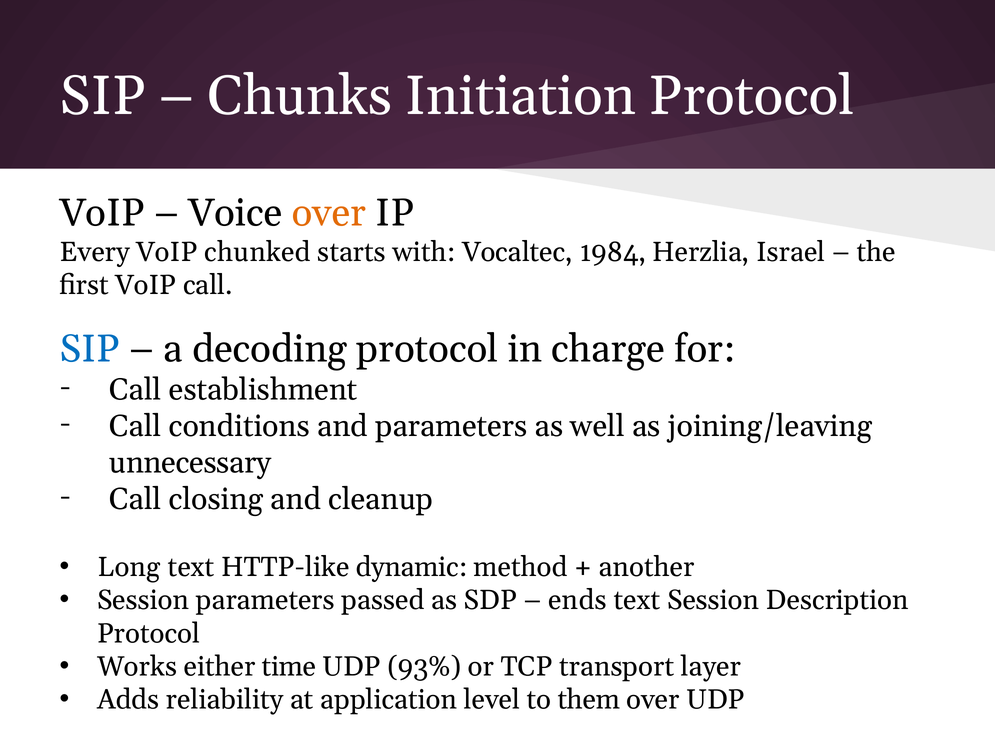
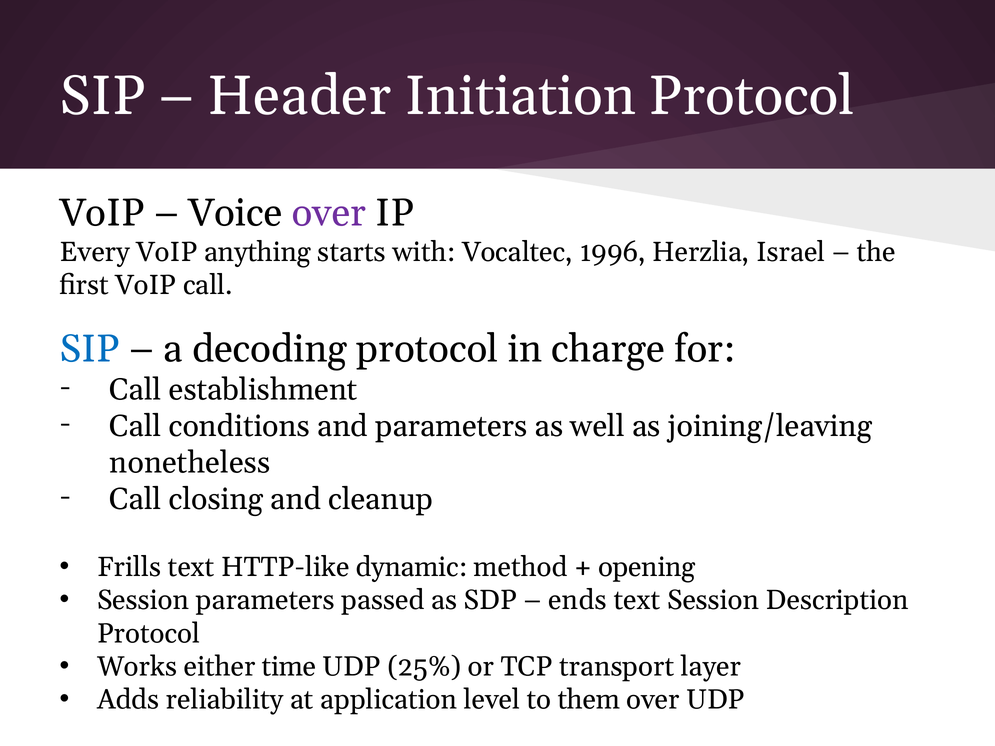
Chunks: Chunks -> Header
over at (329, 213) colour: orange -> purple
chunked: chunked -> anything
1984: 1984 -> 1996
unnecessary: unnecessary -> nonetheless
Long: Long -> Frills
another: another -> opening
93%: 93% -> 25%
